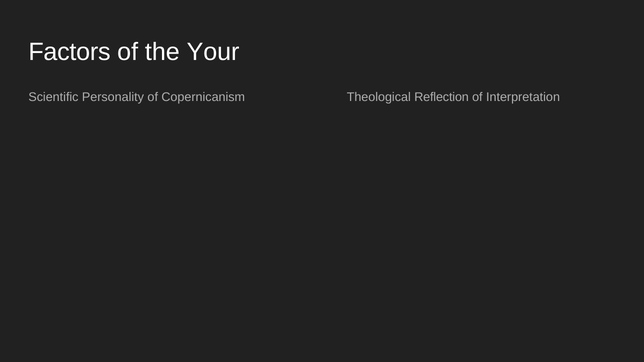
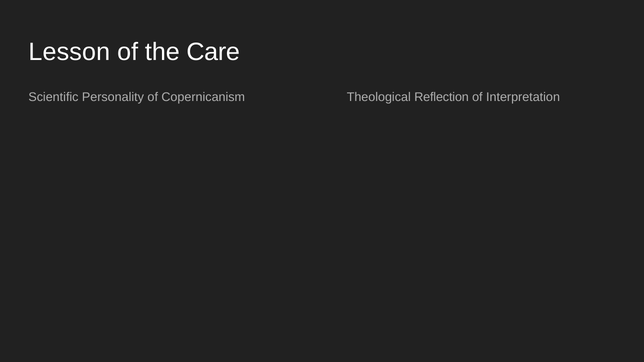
Factors: Factors -> Lesson
Your: Your -> Care
